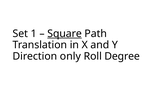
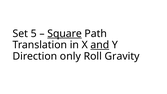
1: 1 -> 5
and underline: none -> present
Degree: Degree -> Gravity
